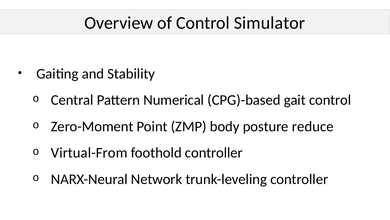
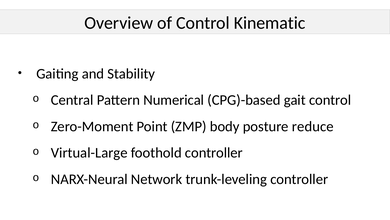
Simulator: Simulator -> Kinematic
Virtual-From: Virtual-From -> Virtual-Large
